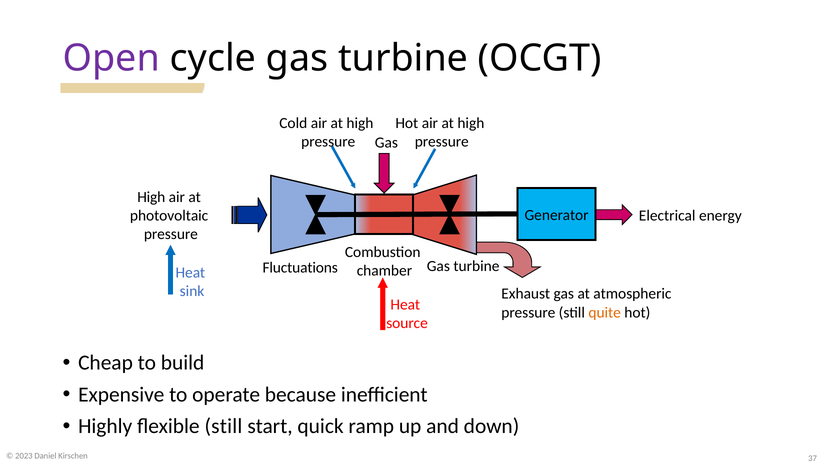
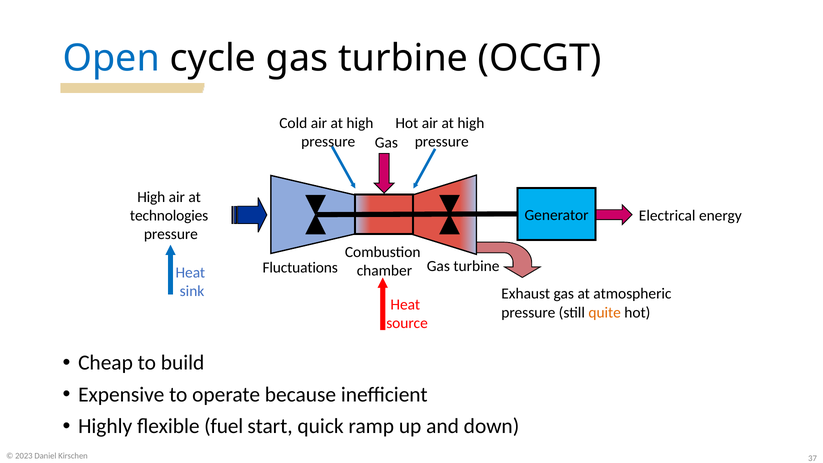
Open colour: purple -> blue
photovoltaic: photovoltaic -> technologies
flexible still: still -> fuel
